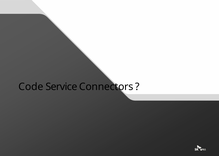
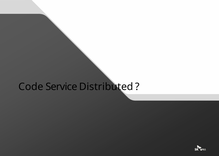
Connectors: Connectors -> Distributed
